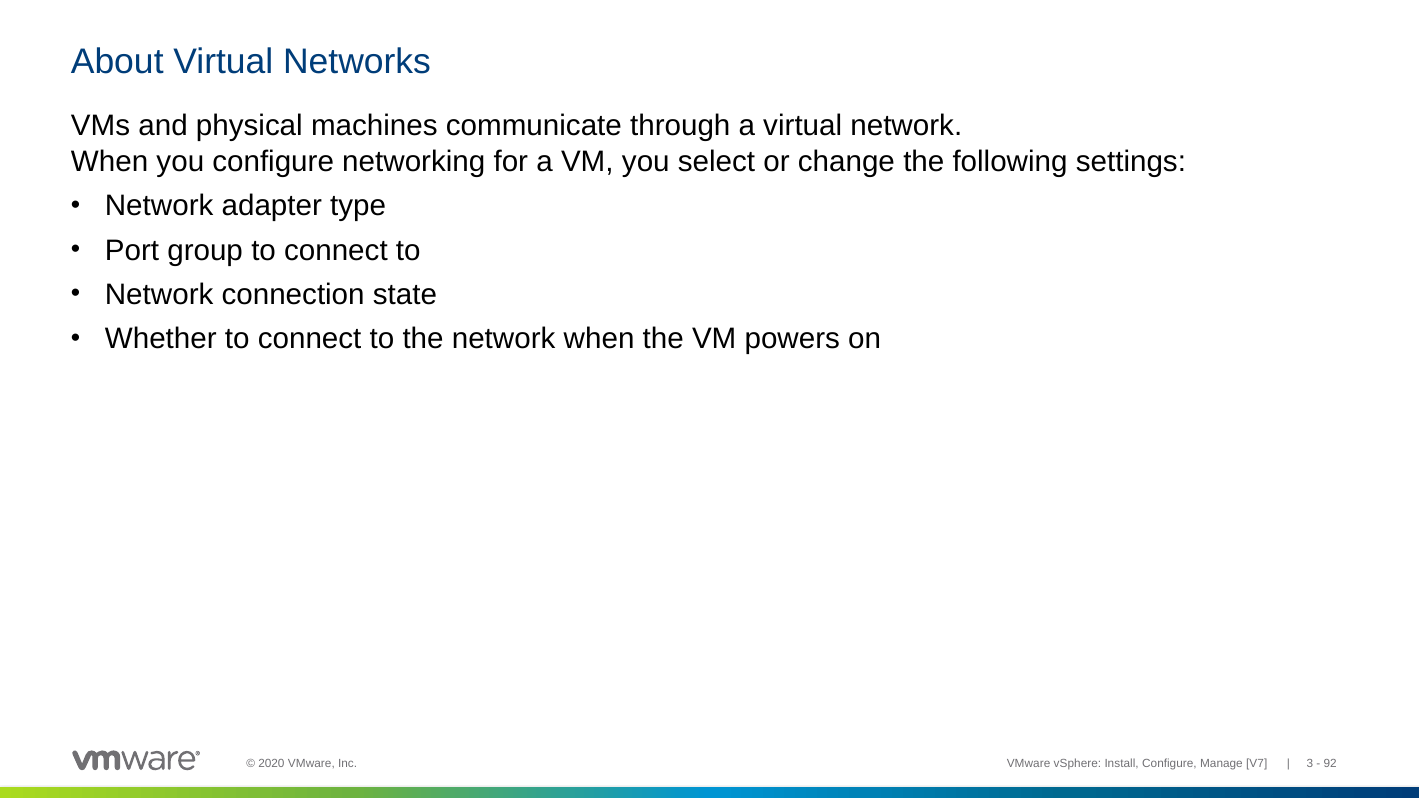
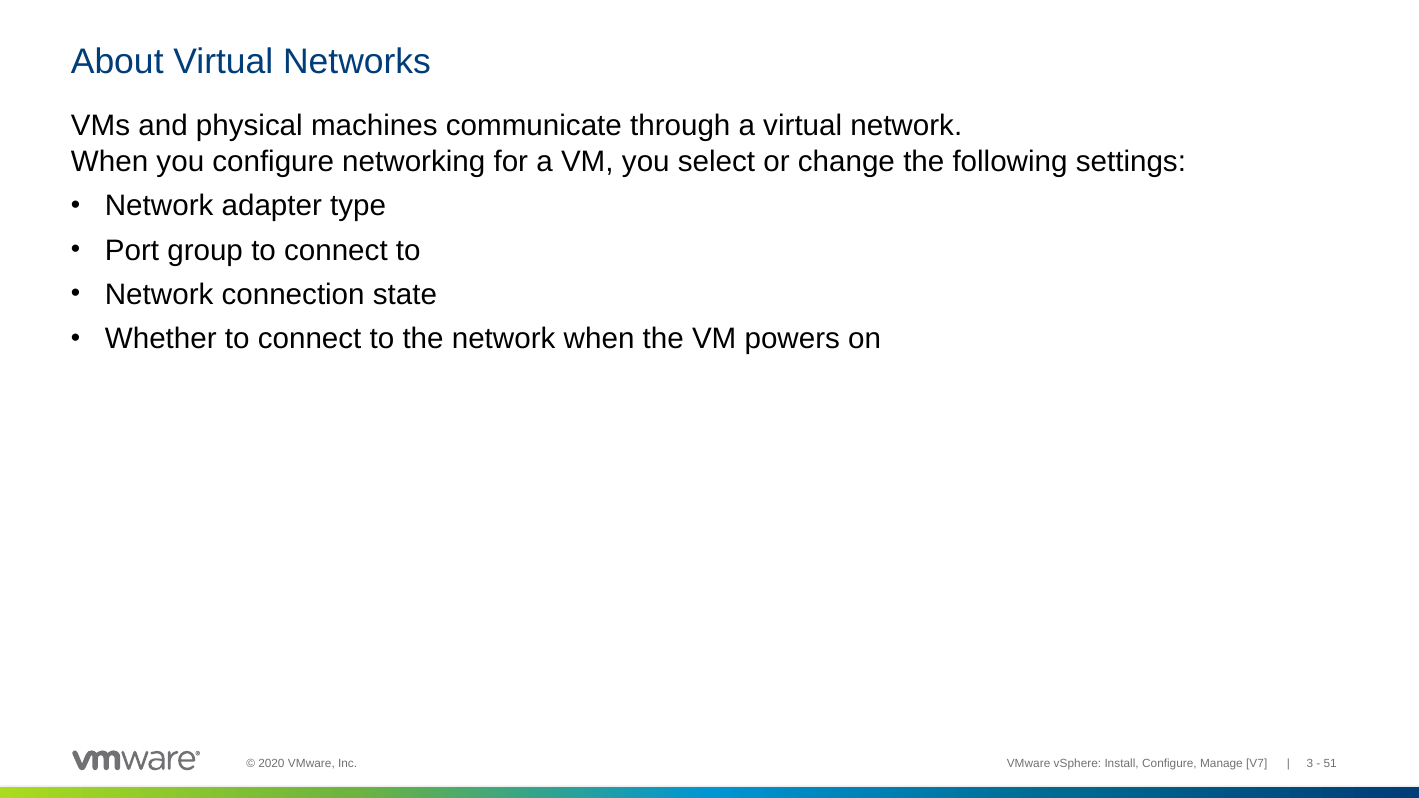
92: 92 -> 51
